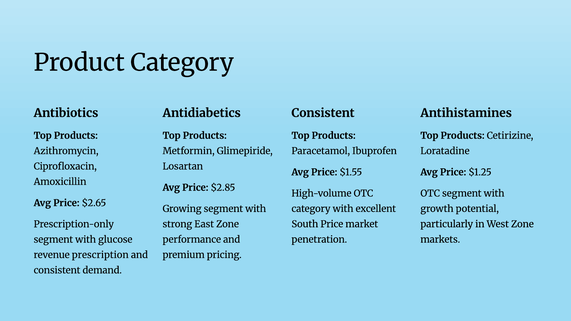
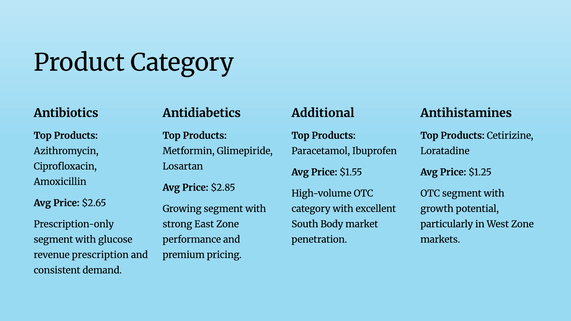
Consistent at (323, 113): Consistent -> Additional
South Price: Price -> Body
